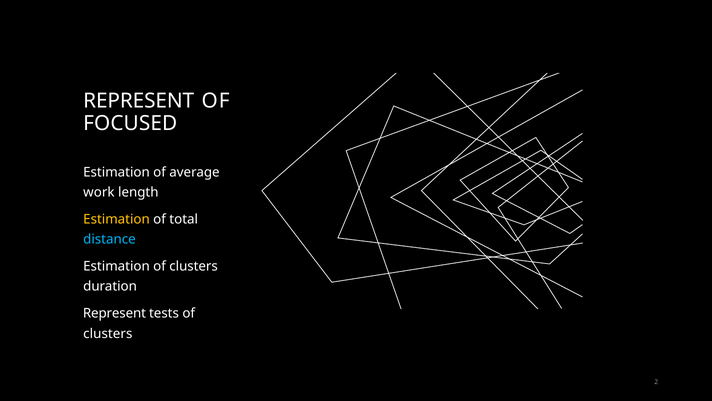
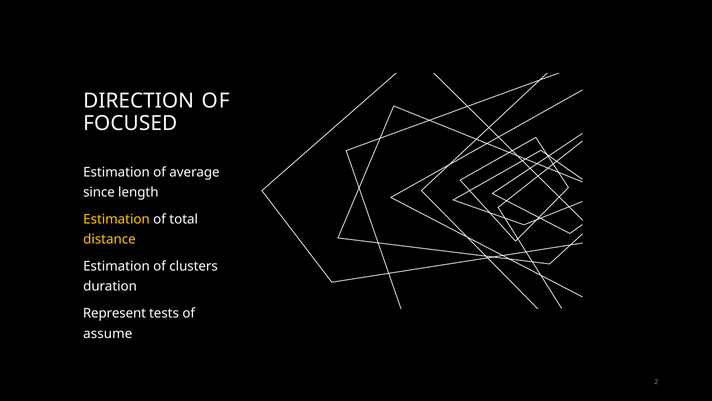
REPRESENT at (139, 101): REPRESENT -> DIRECTION
work: work -> since
distance colour: light blue -> yellow
clusters at (108, 333): clusters -> assume
